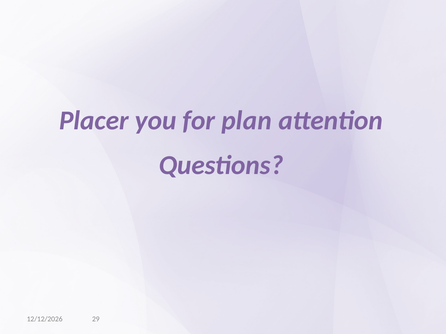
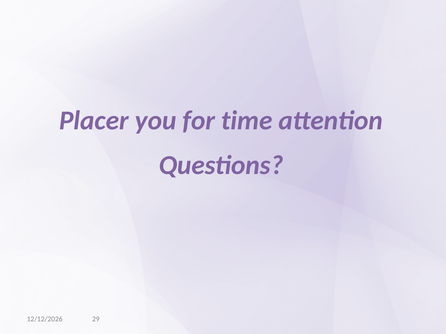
plan: plan -> time
